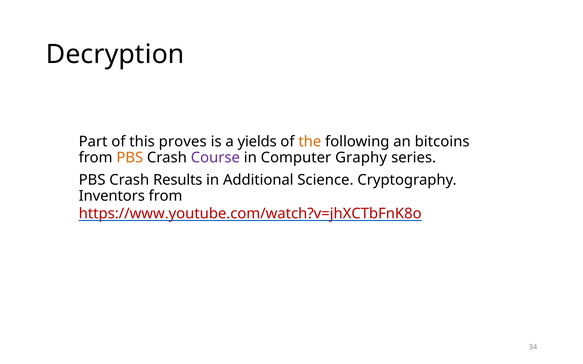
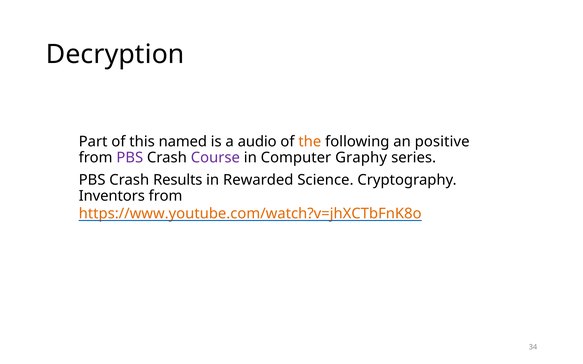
proves: proves -> named
yields: yields -> audio
bitcoins: bitcoins -> positive
PBS at (130, 158) colour: orange -> purple
Additional: Additional -> Rewarded
https://www.youtube.com/watch?v=jhXCTbFnK8o colour: red -> orange
